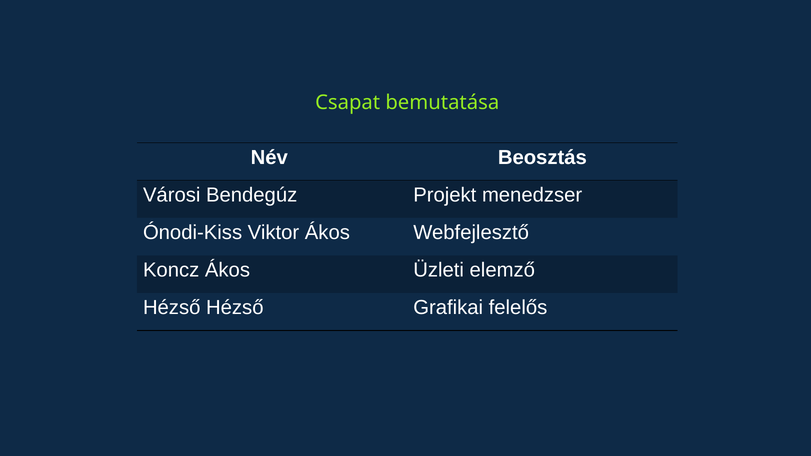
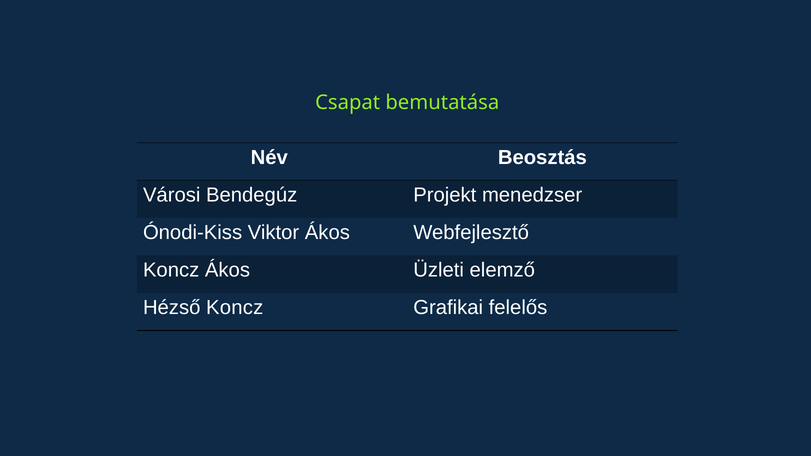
Hézső Hézső: Hézső -> Koncz
